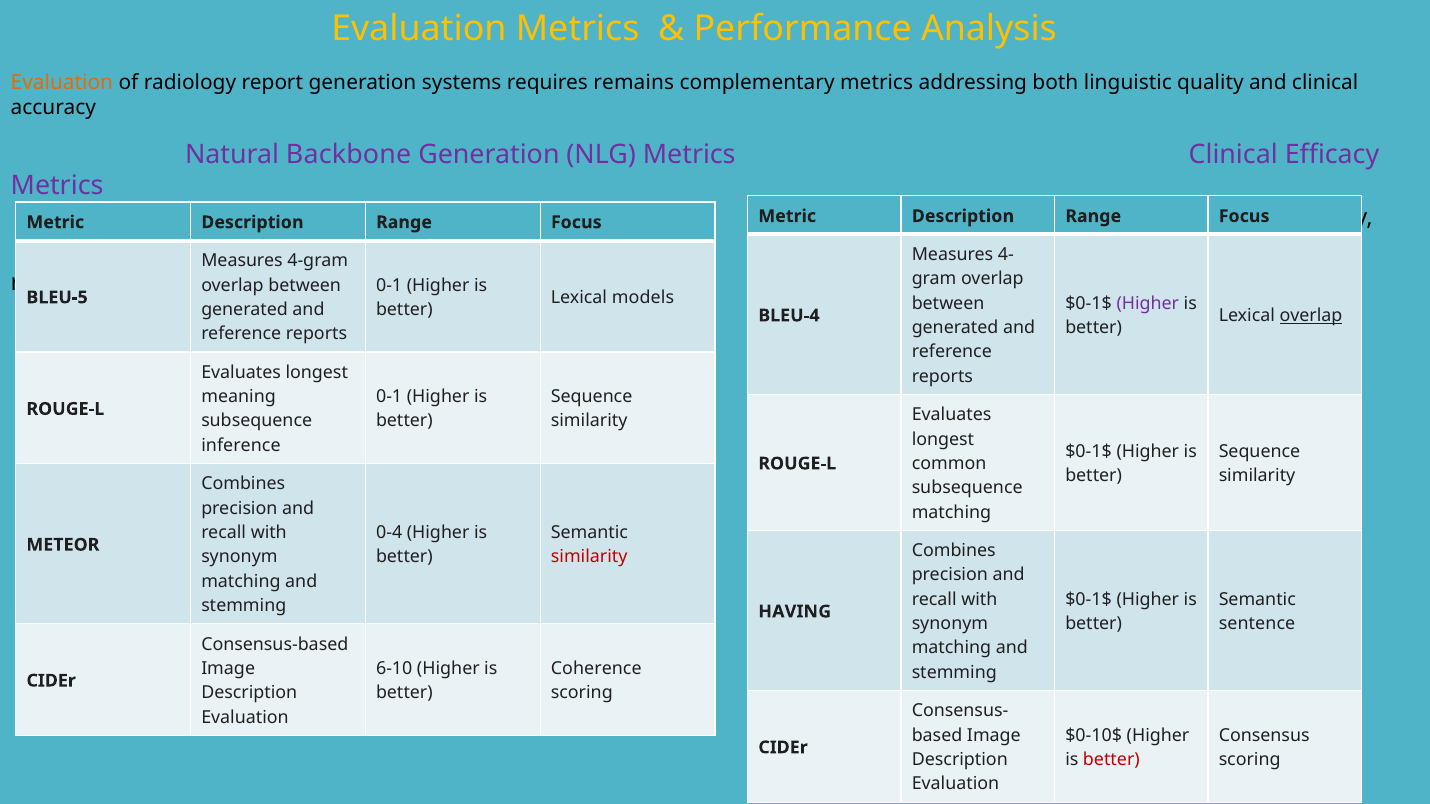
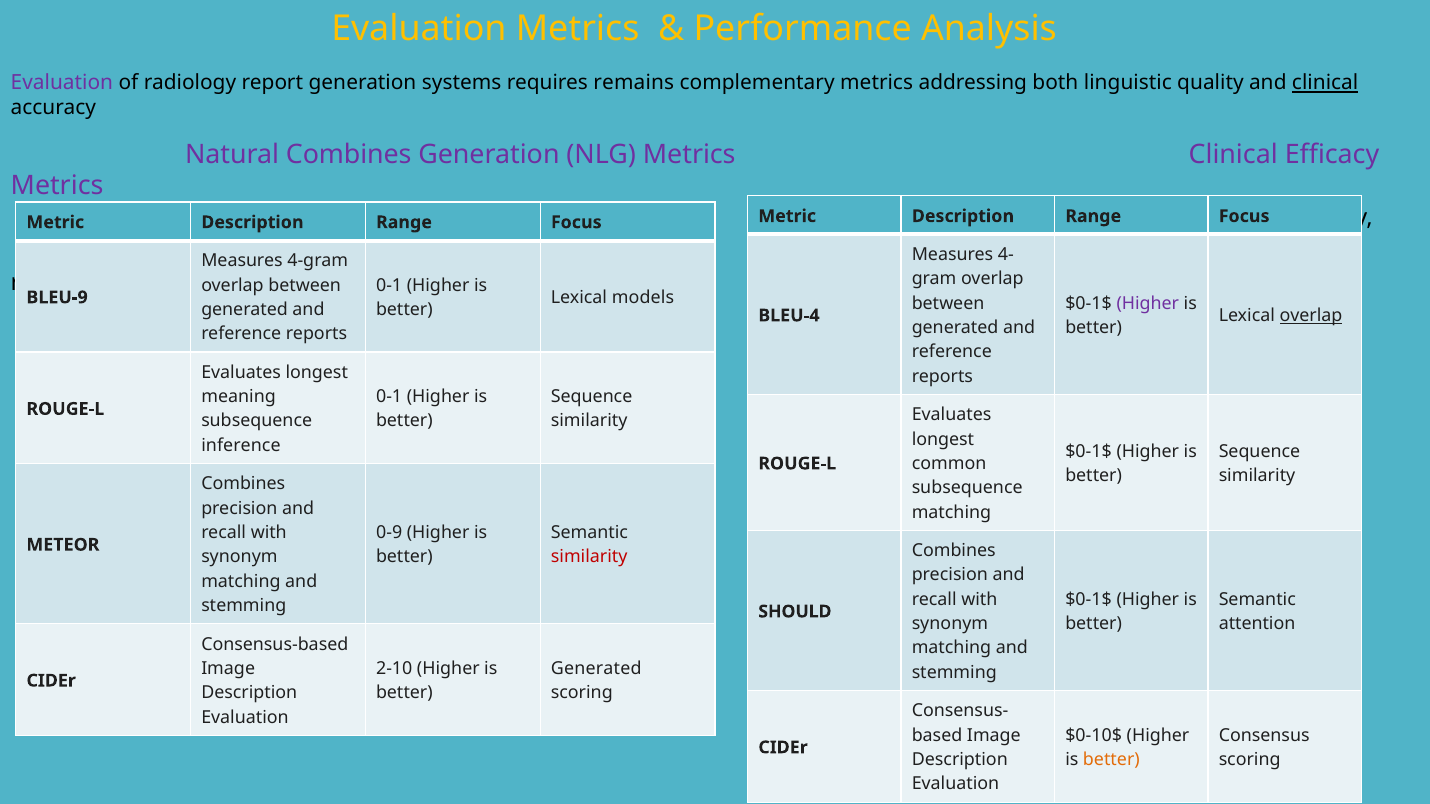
Evaluation at (62, 83) colour: orange -> purple
clinical at (1325, 83) underline: none -> present
Natural Backbone: Backbone -> Combines
BLEU-5: BLEU-5 -> BLEU-9
0-4: 0-4 -> 0-9
HAVING: HAVING -> SHOULD
sentence: sentence -> attention
6-10: 6-10 -> 2-10
Coherence at (596, 669): Coherence -> Generated
better at (1111, 760) colour: red -> orange
